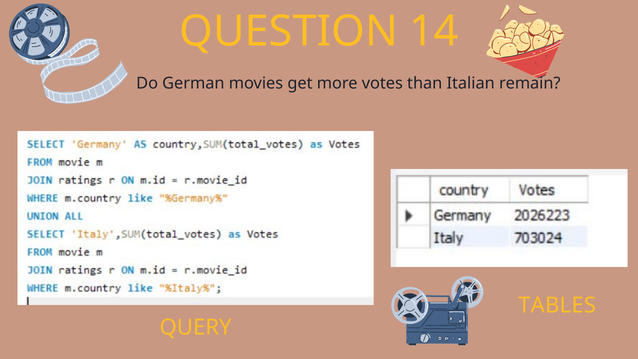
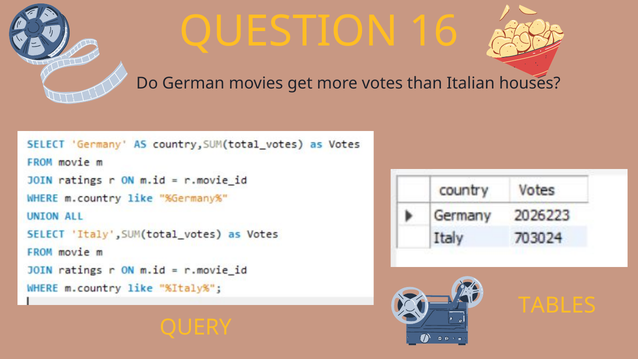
14: 14 -> 16
remain: remain -> houses
